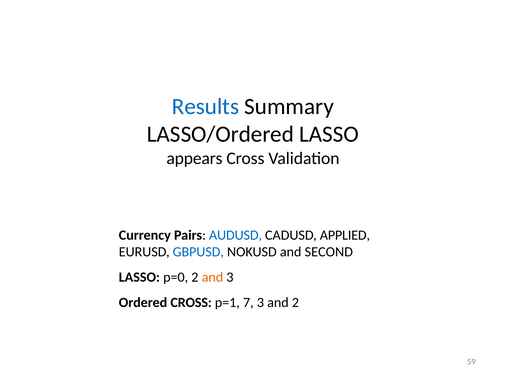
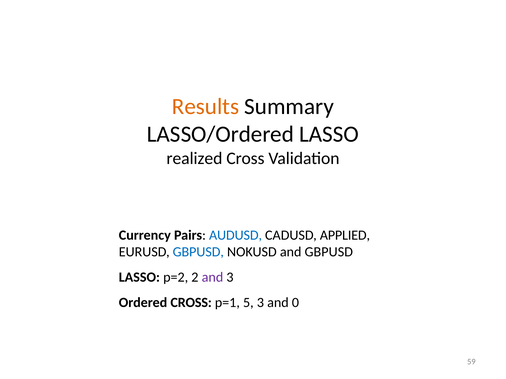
Results colour: blue -> orange
appears: appears -> realized
and SECOND: SECOND -> GBPUSD
p=0: p=0 -> p=2
and at (212, 278) colour: orange -> purple
7: 7 -> 5
and 2: 2 -> 0
